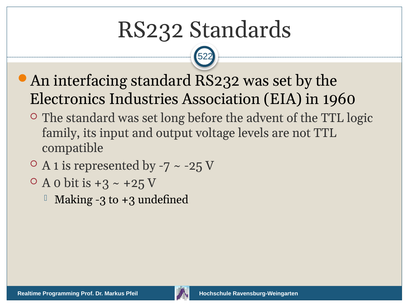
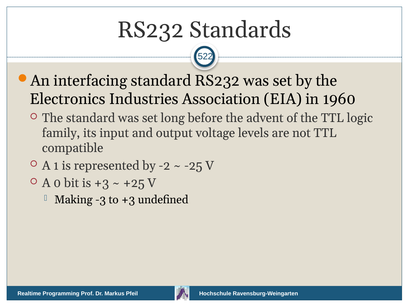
-7: -7 -> -2
